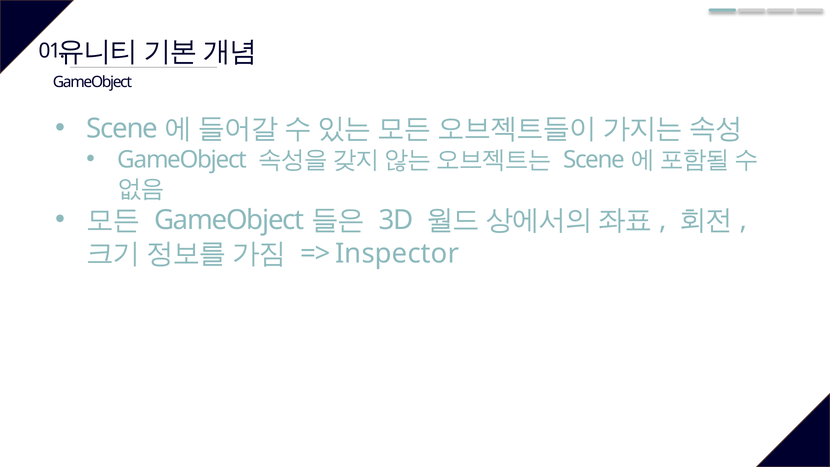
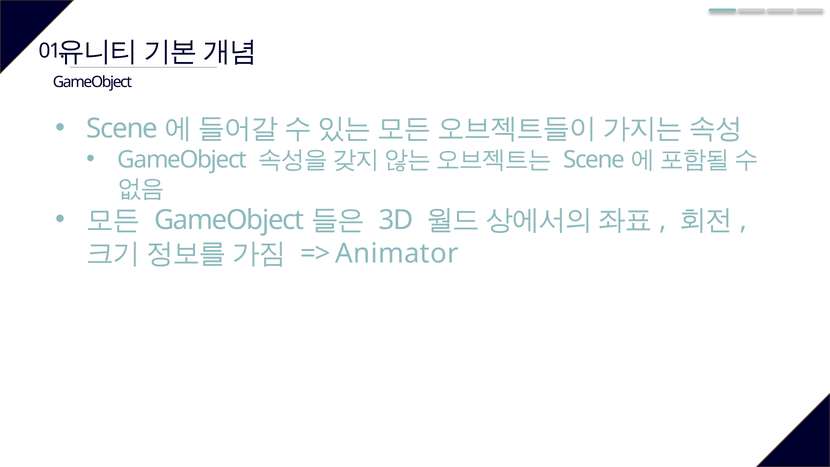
Inspector: Inspector -> Animator
